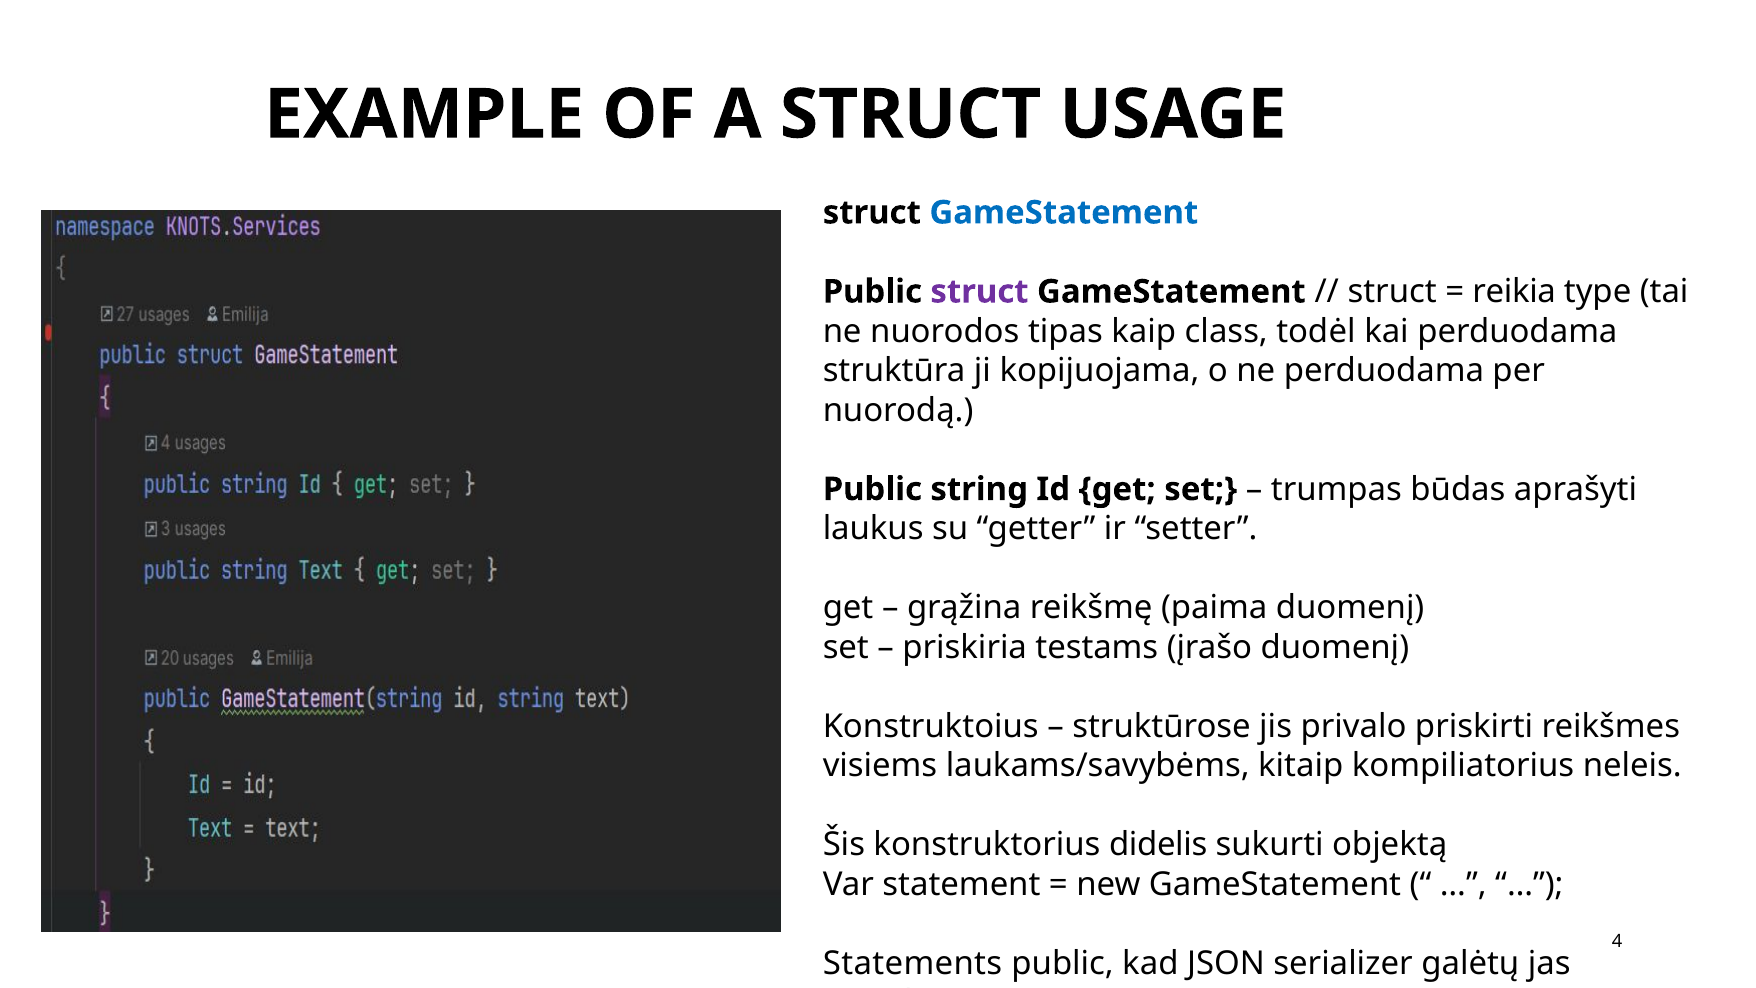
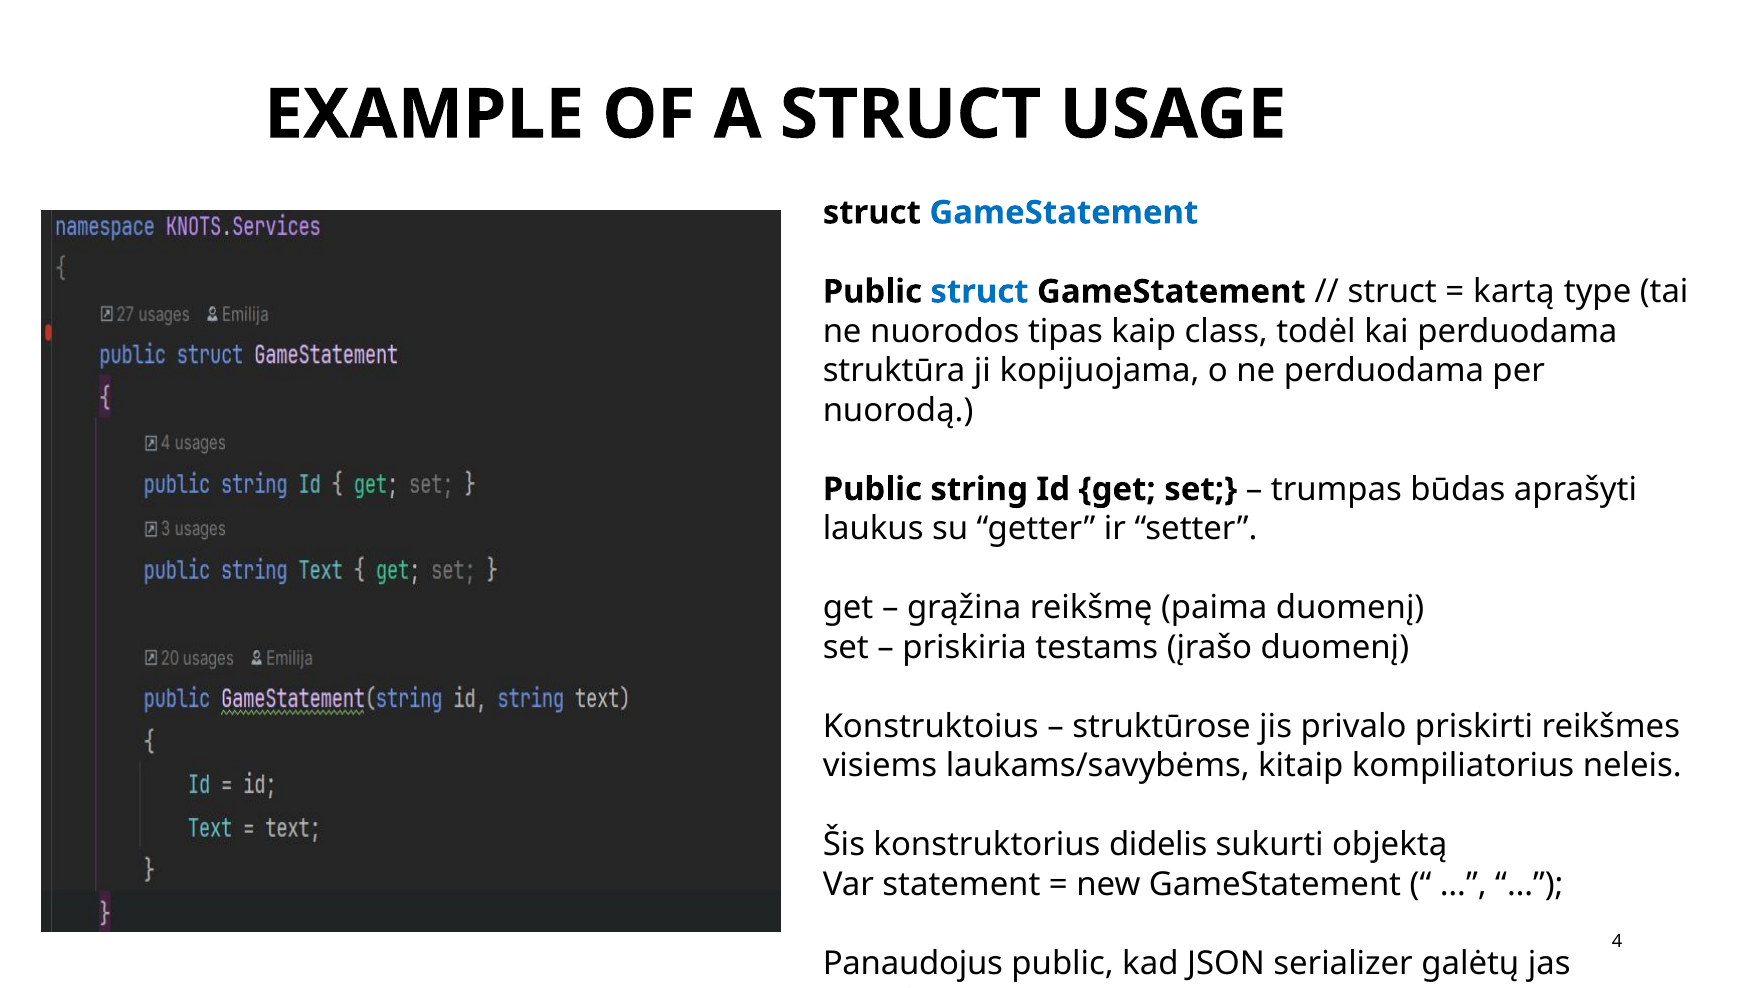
struct at (979, 292) colour: purple -> blue
reikia: reikia -> kartą
Statements: Statements -> Panaudojus
